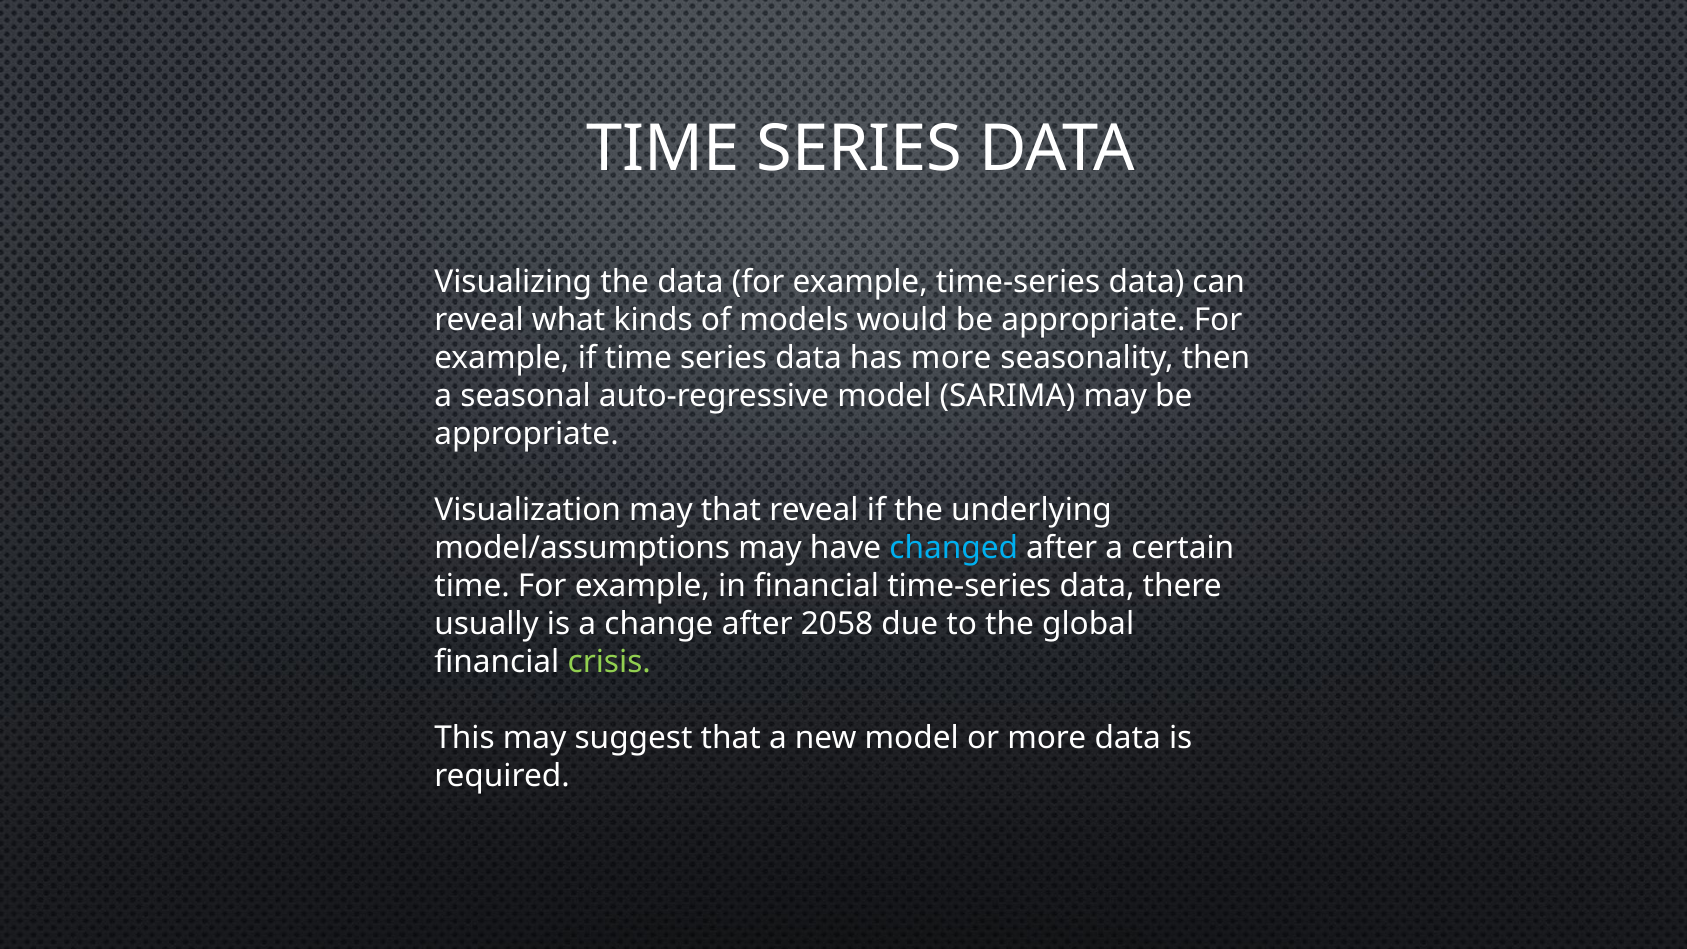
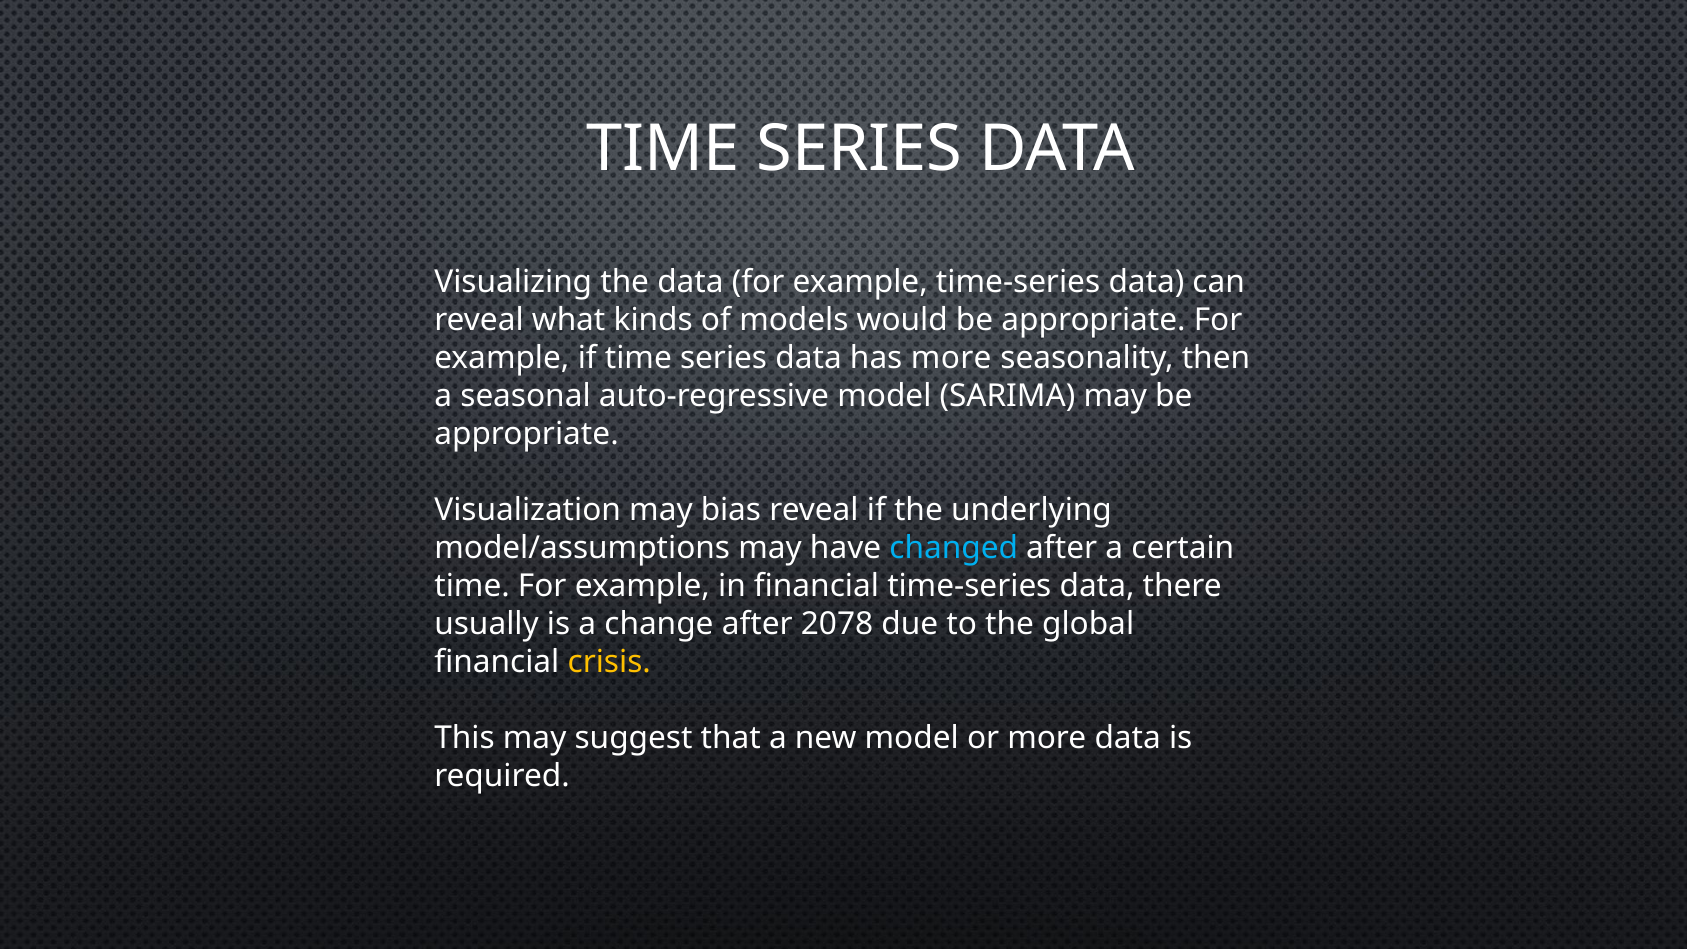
may that: that -> bias
2058: 2058 -> 2078
crisis colour: light green -> yellow
